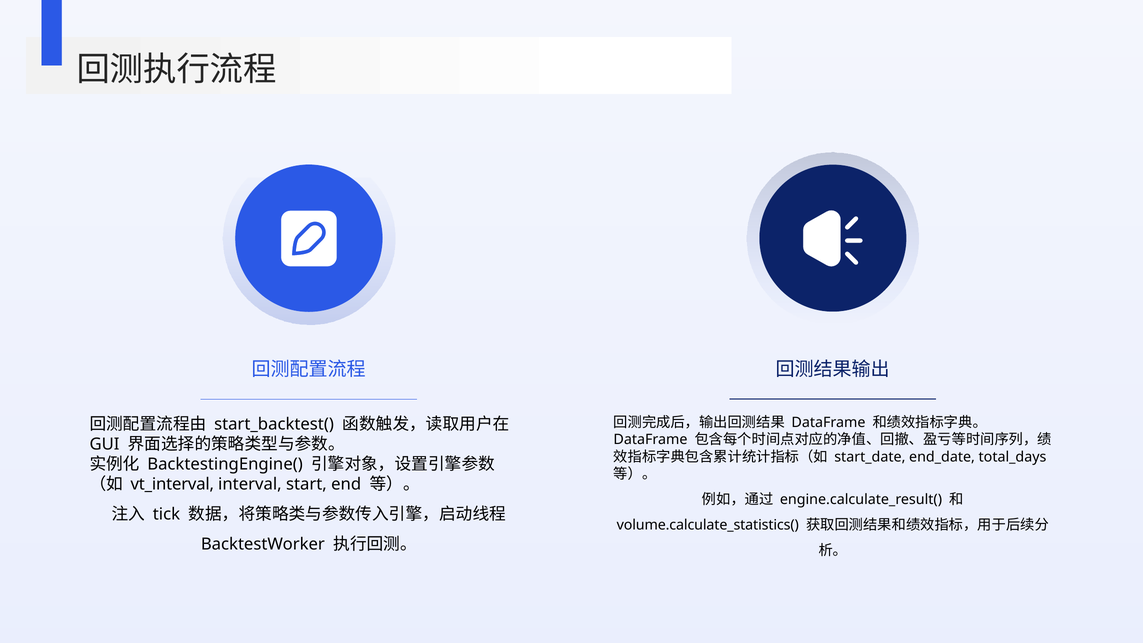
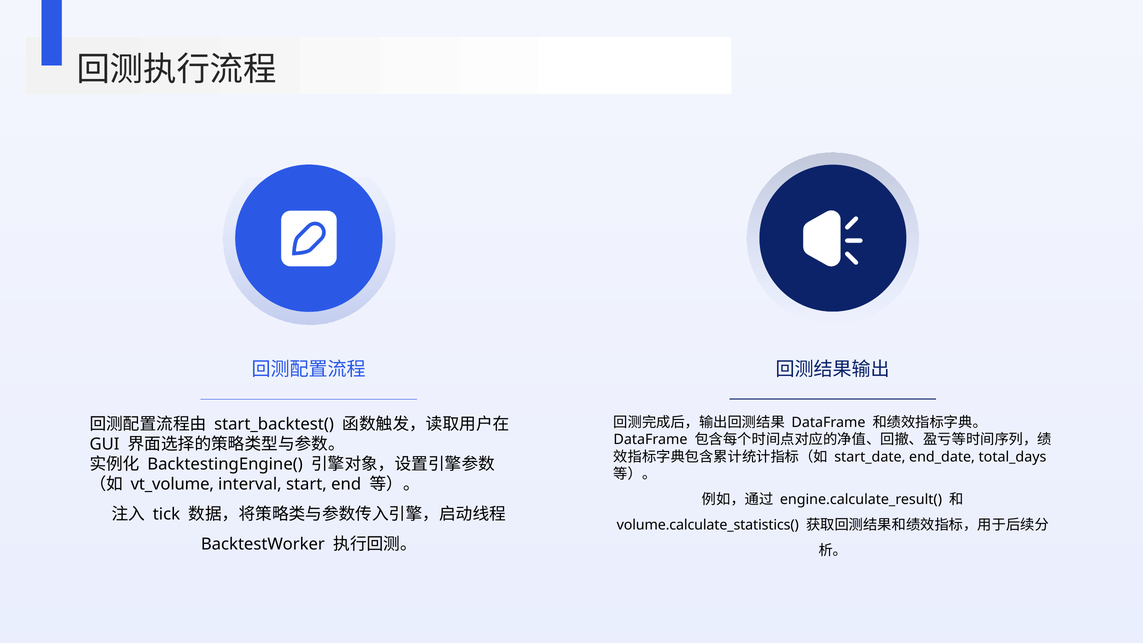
vt_interval: vt_interval -> vt_volume
